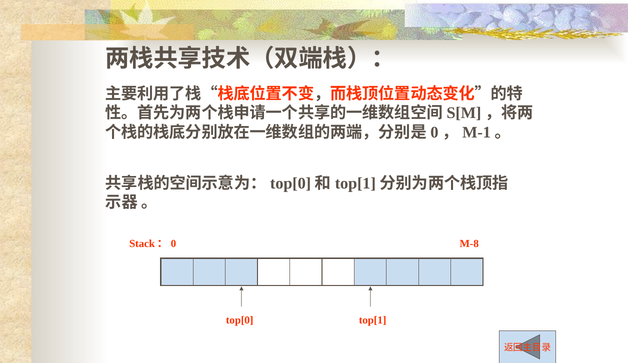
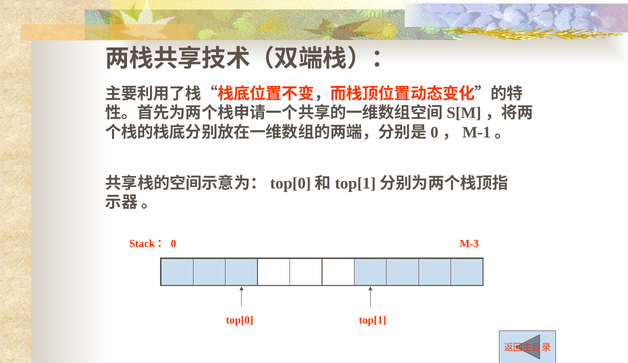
M-8: M-8 -> M-3
